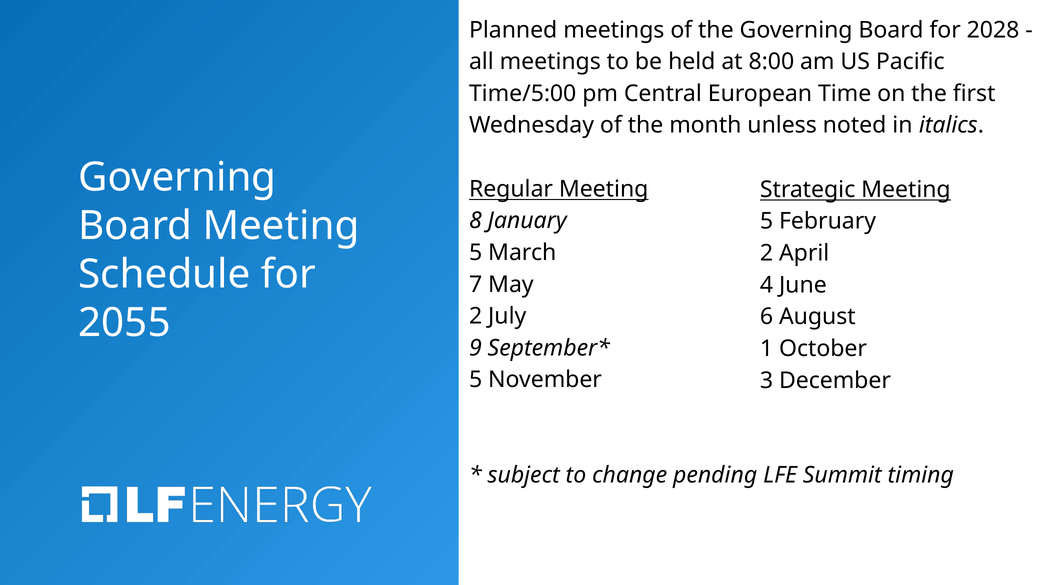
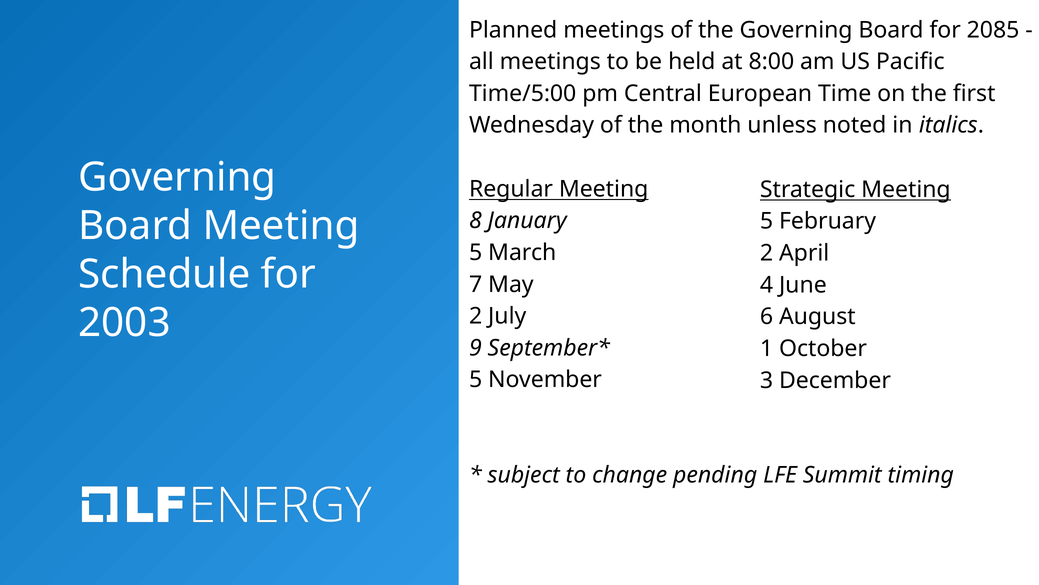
2028: 2028 -> 2085
2055: 2055 -> 2003
